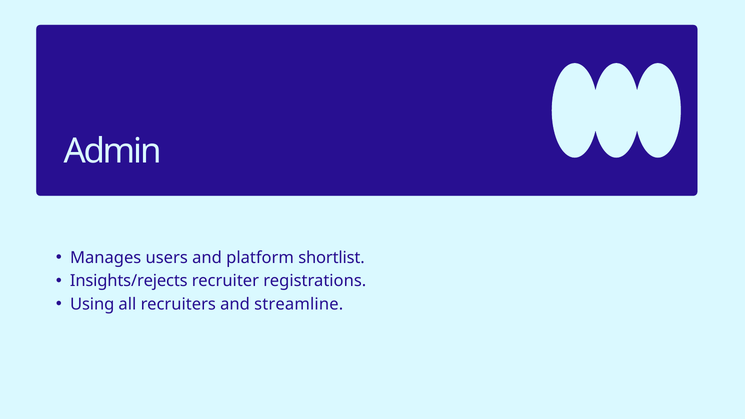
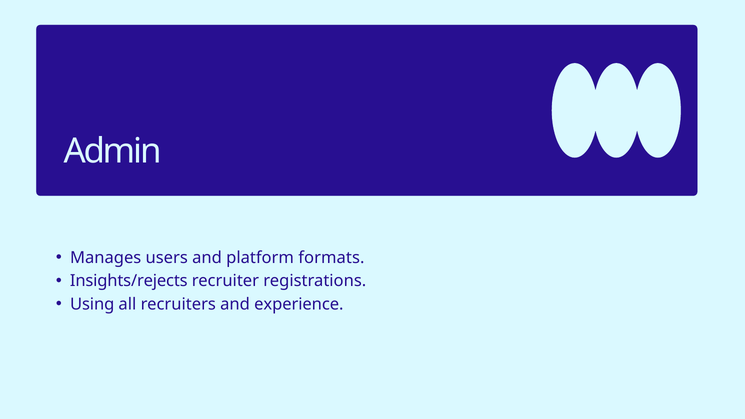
shortlist: shortlist -> formats
streamline: streamline -> experience
